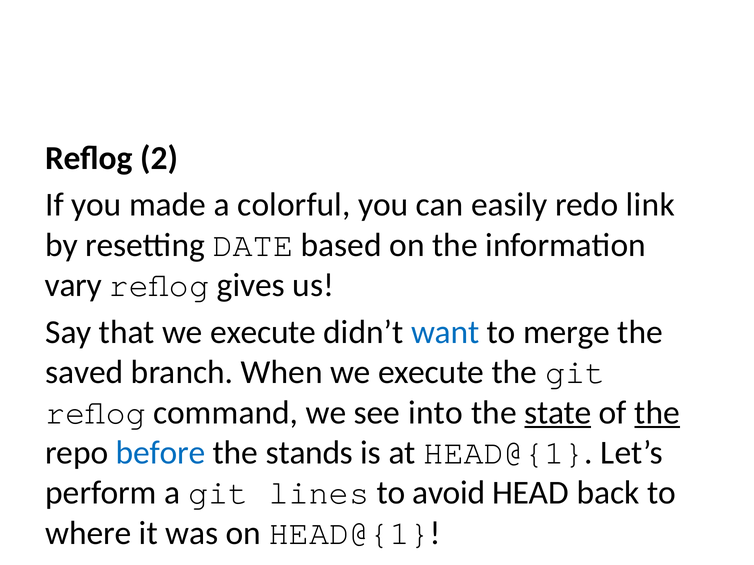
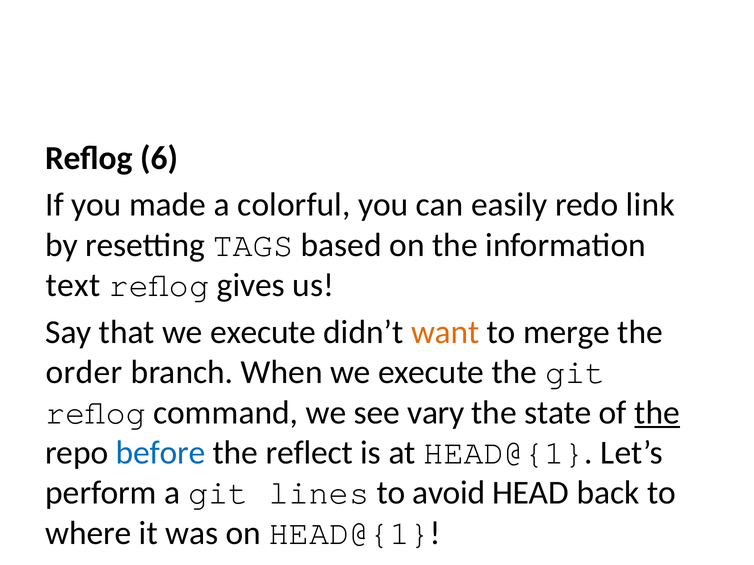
2: 2 -> 6
DATE: DATE -> TAGS
vary: vary -> text
want colour: blue -> orange
saved: saved -> order
into: into -> vary
state underline: present -> none
stands: stands -> reflect
